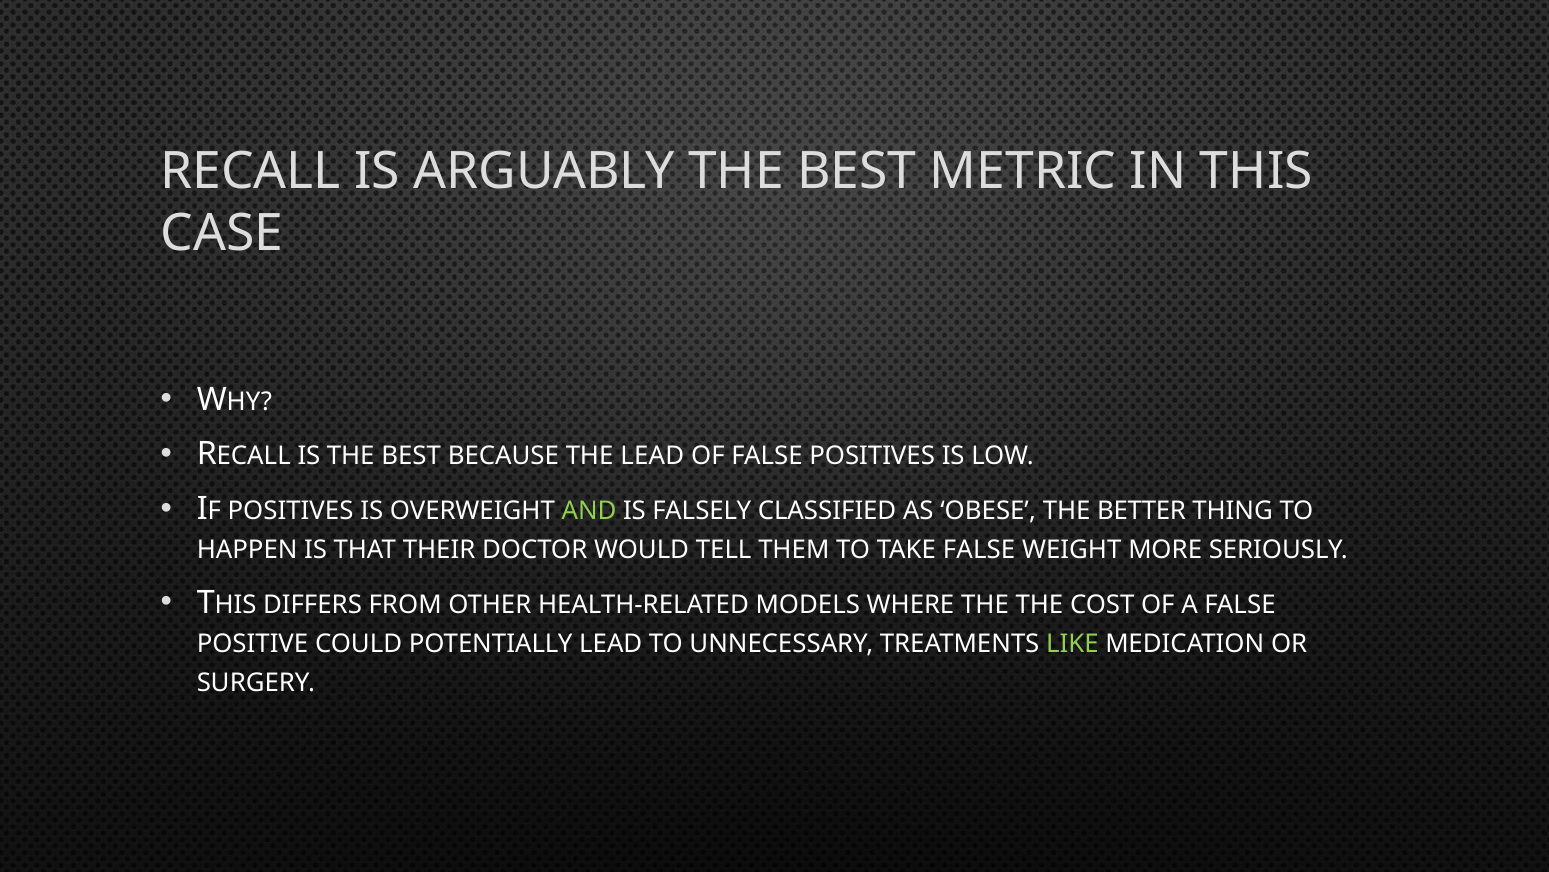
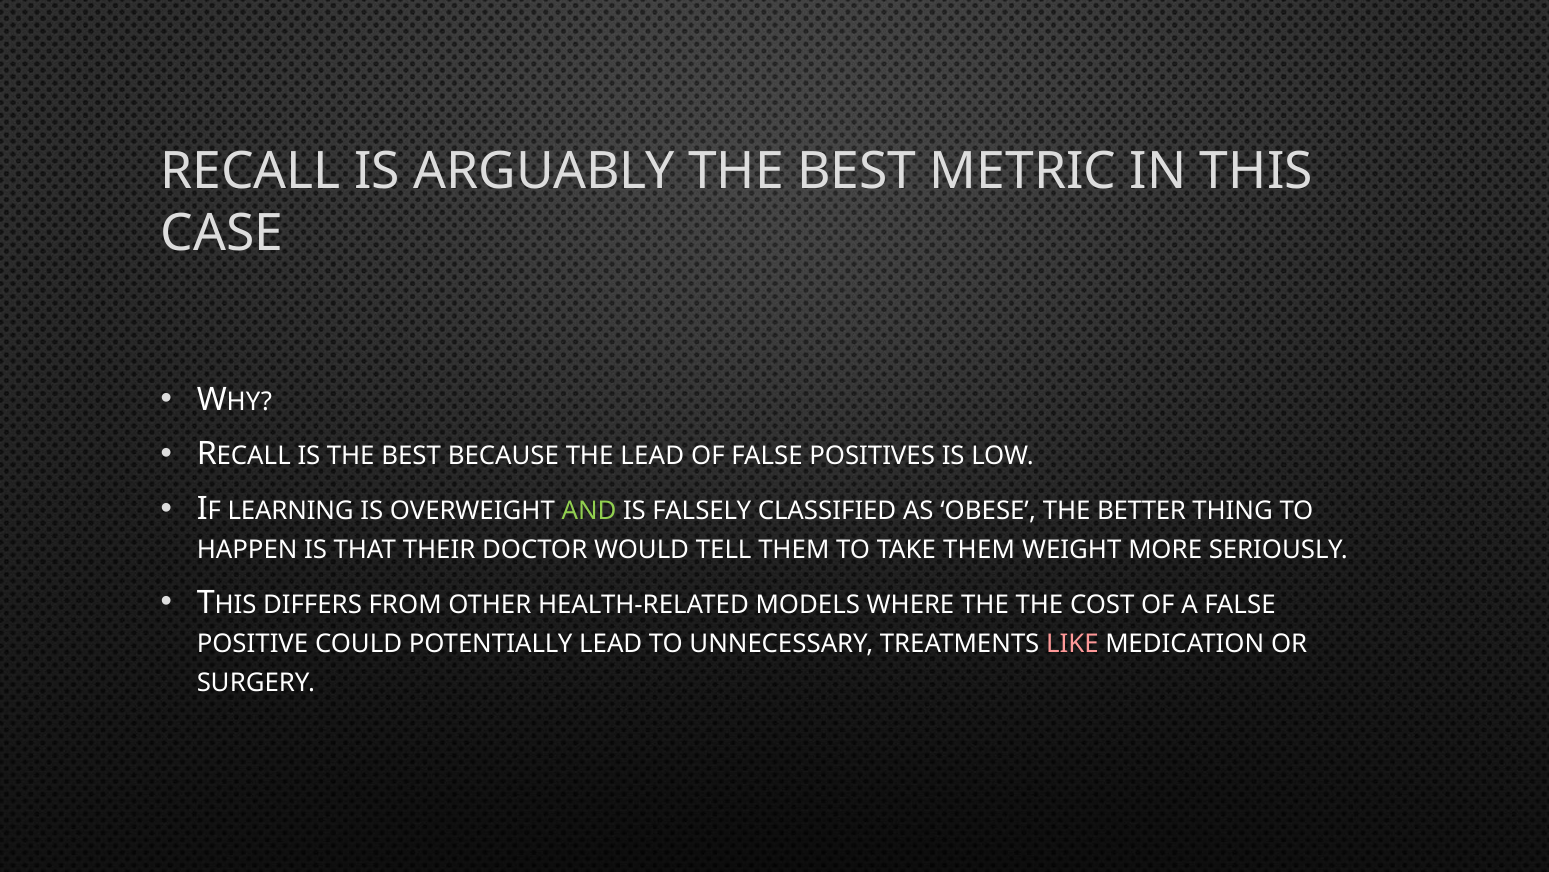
IF POSITIVES: POSITIVES -> LEARNING
TAKE FALSE: FALSE -> THEM
LIKE colour: light green -> pink
